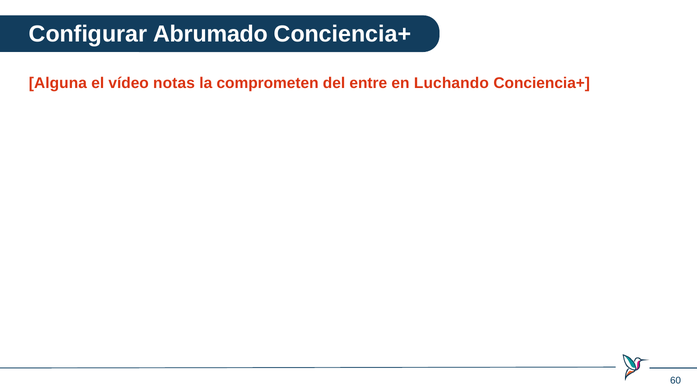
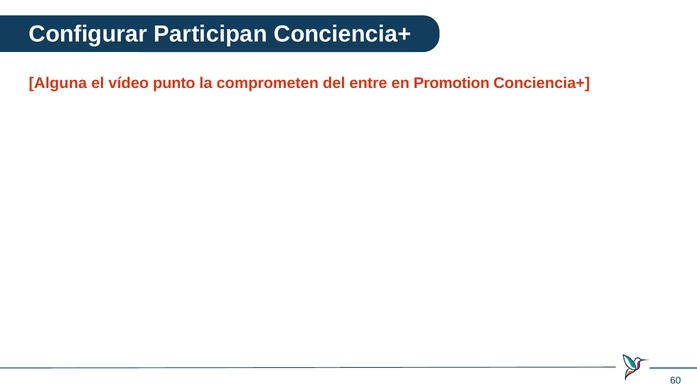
Abrumado: Abrumado -> Participan
notas: notas -> punto
Luchando: Luchando -> Promotion
